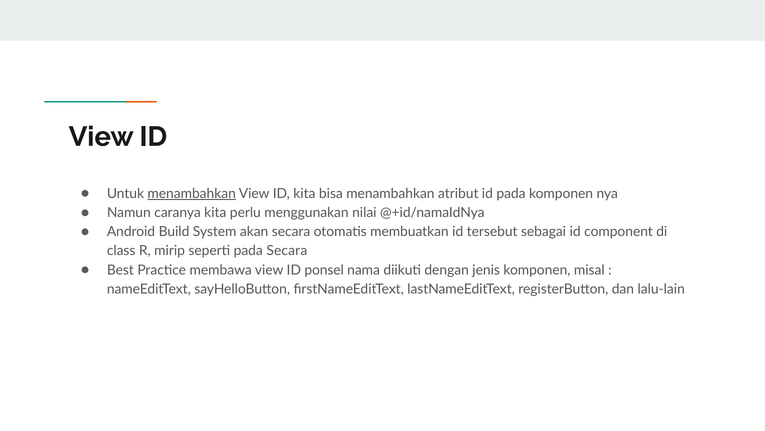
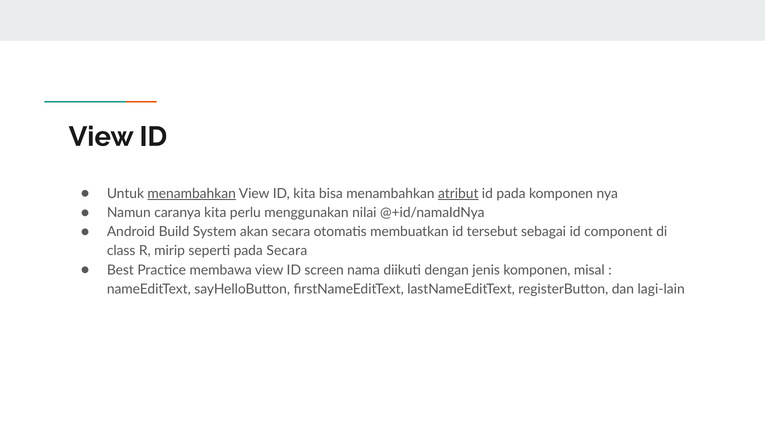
atribut underline: none -> present
ponsel: ponsel -> screen
lalu-lain: lalu-lain -> lagi-lain
